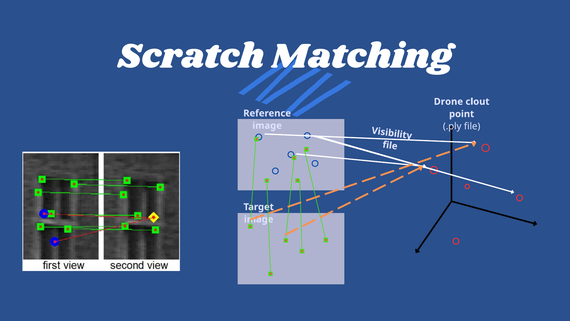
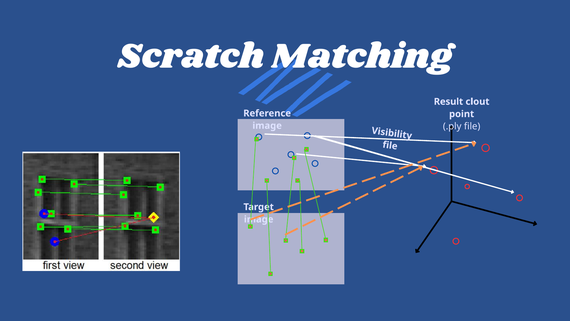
Drone: Drone -> Result
